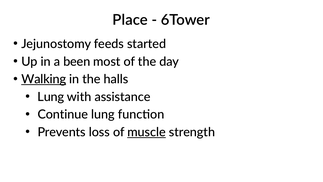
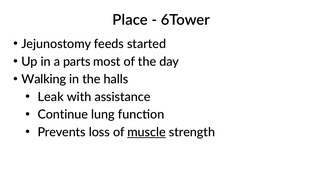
been: been -> parts
Walking underline: present -> none
Lung at (51, 97): Lung -> Leak
